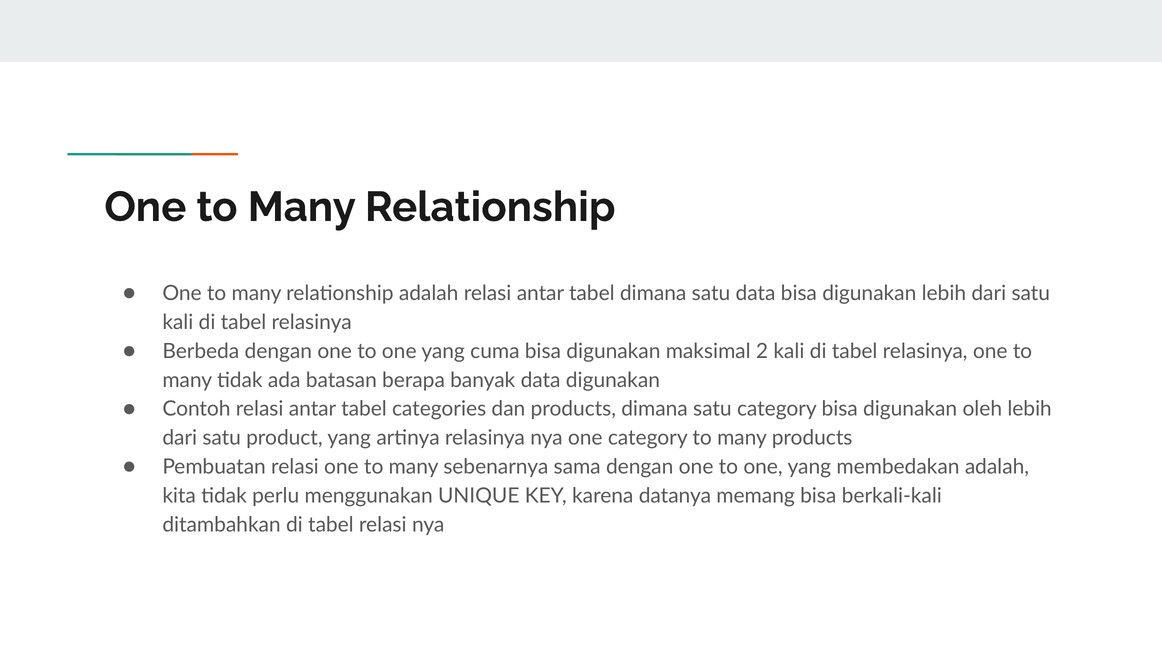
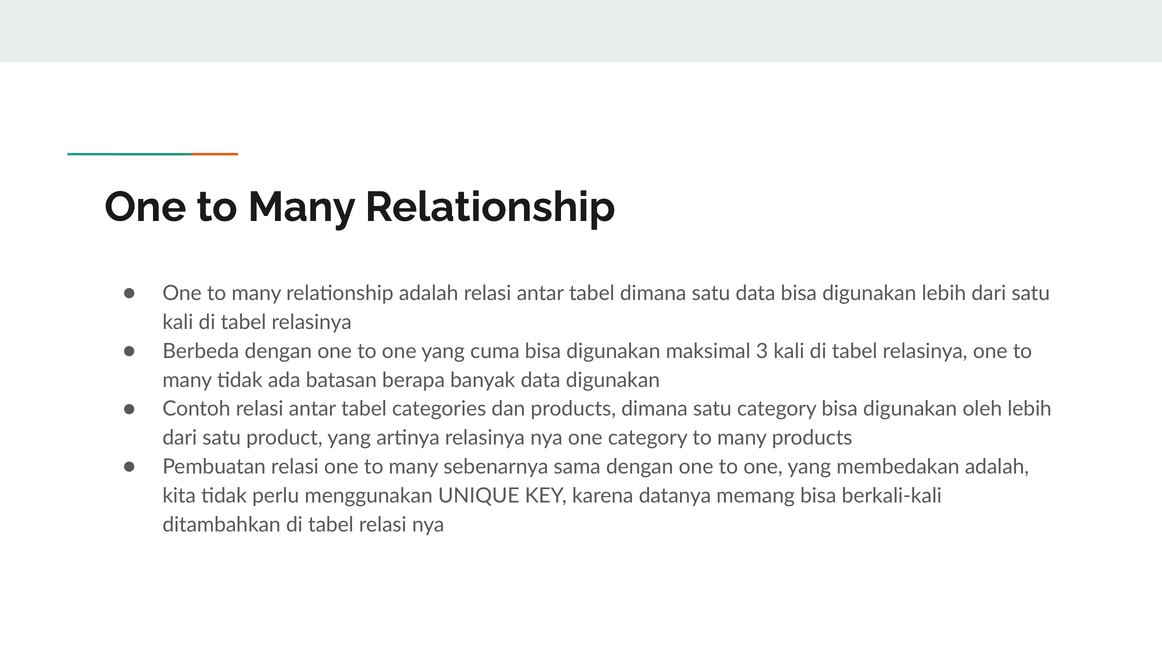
2: 2 -> 3
